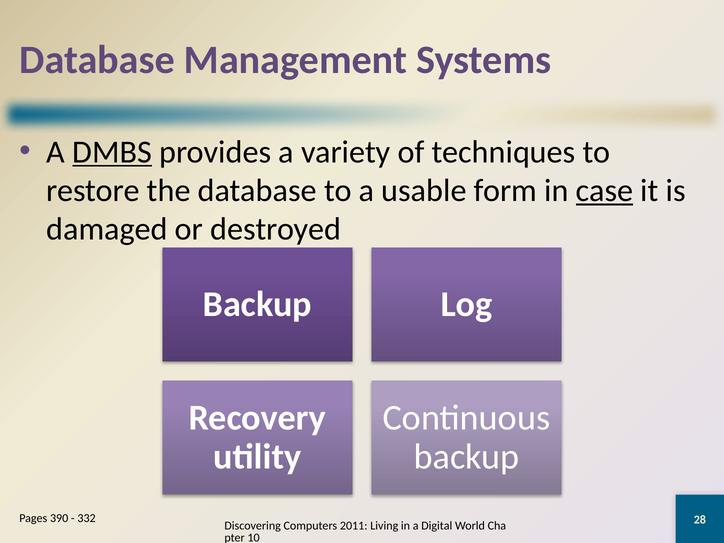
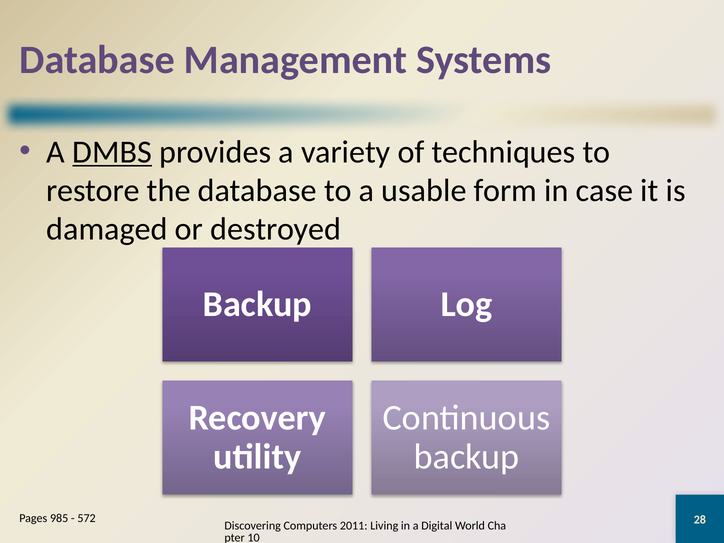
case underline: present -> none
390: 390 -> 985
332: 332 -> 572
